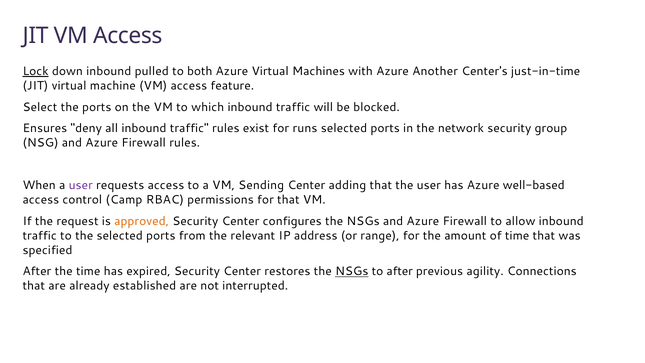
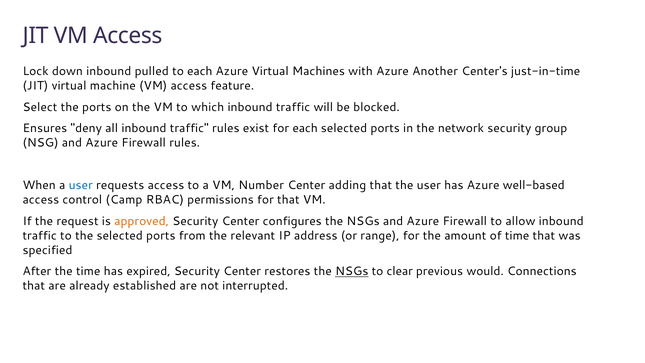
Lock underline: present -> none
to both: both -> each
for runs: runs -> each
user at (81, 185) colour: purple -> blue
Sending: Sending -> Number
to after: after -> clear
agility: agility -> would
